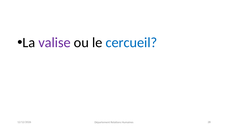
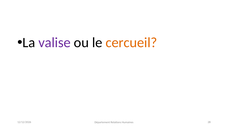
cercueil colour: blue -> orange
